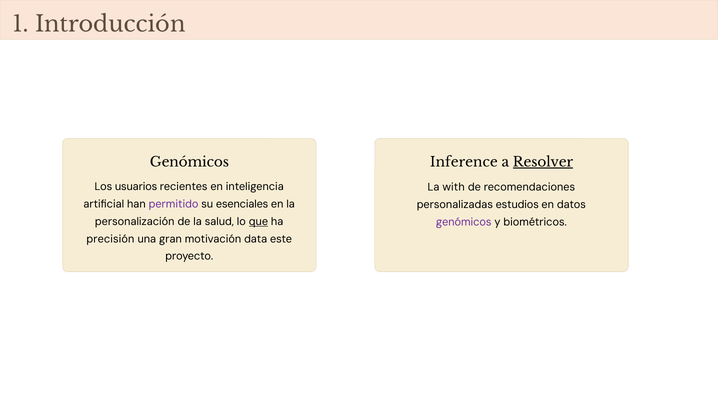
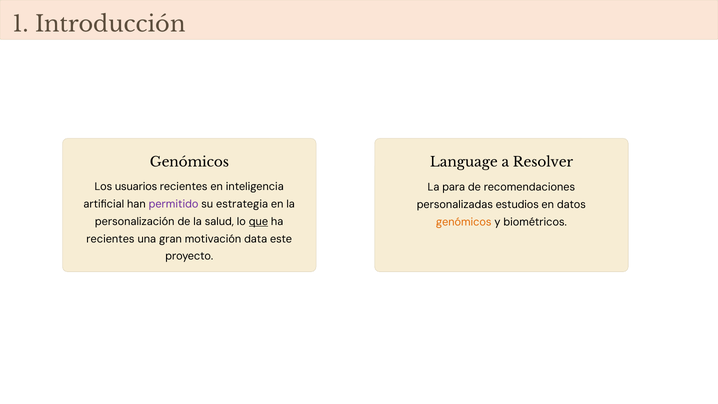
Inference: Inference -> Language
Resolver underline: present -> none
with: with -> para
esenciales: esenciales -> estrategia
genómicos at (464, 222) colour: purple -> orange
precisión at (110, 239): precisión -> recientes
